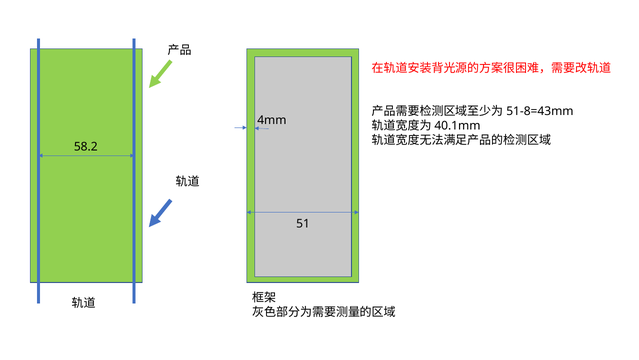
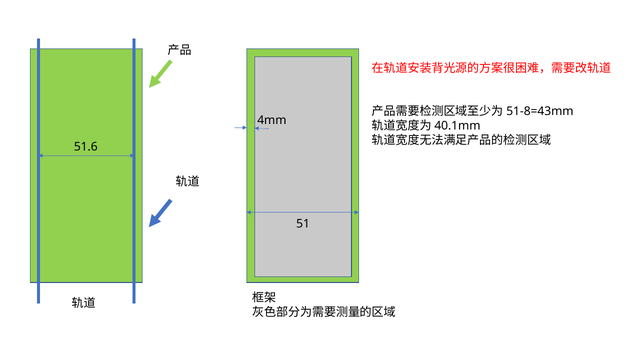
58.2: 58.2 -> 51.6
